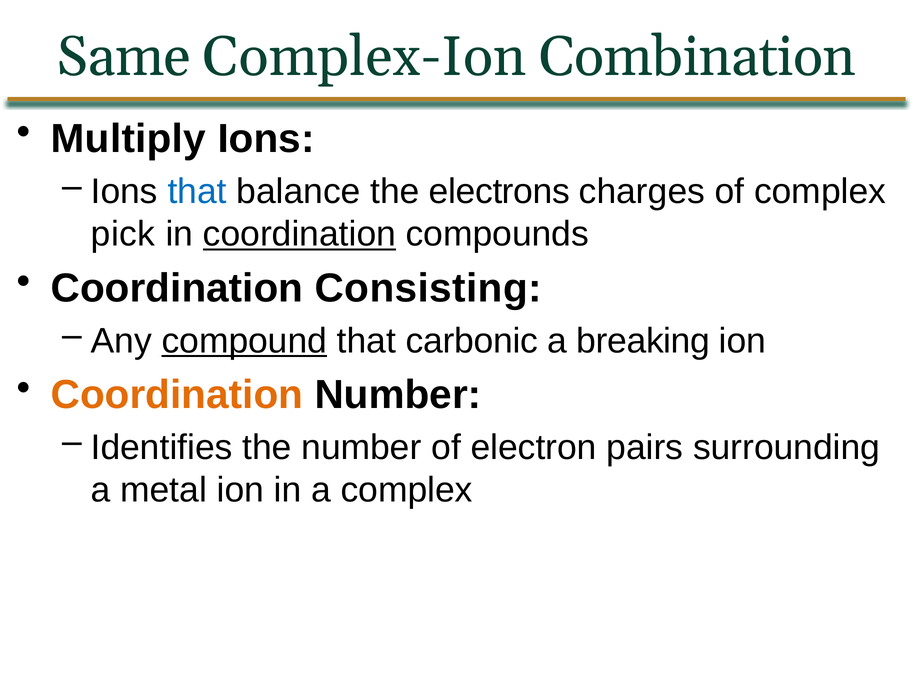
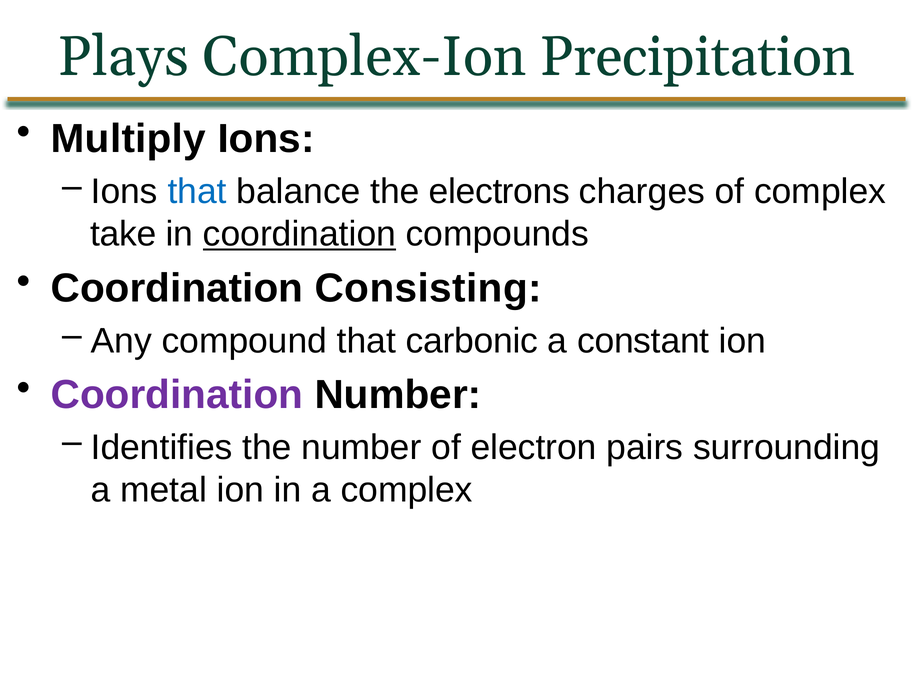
Same: Same -> Plays
Combination: Combination -> Precipitation
pick: pick -> take
compound underline: present -> none
breaking: breaking -> constant
Coordination at (177, 395) colour: orange -> purple
